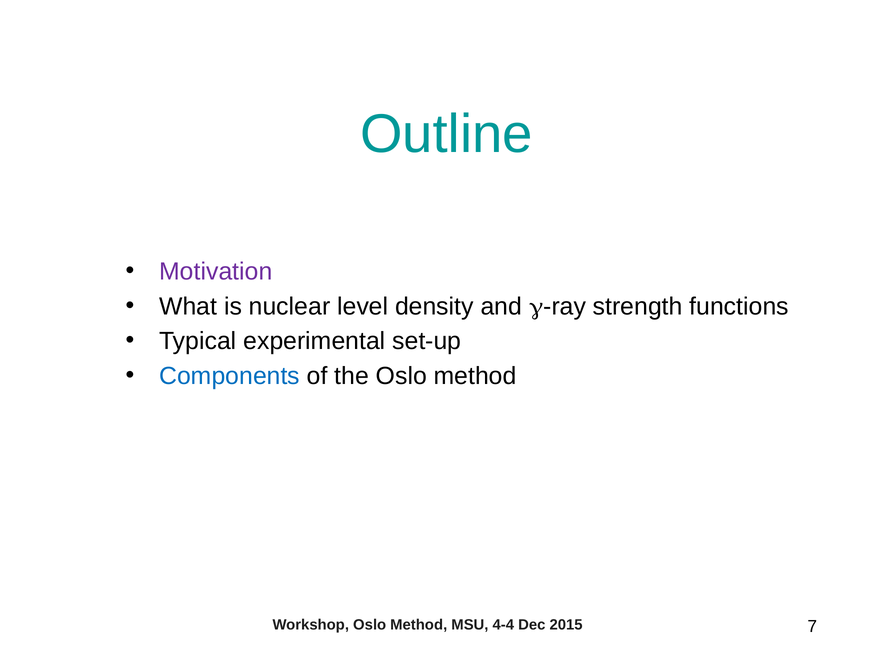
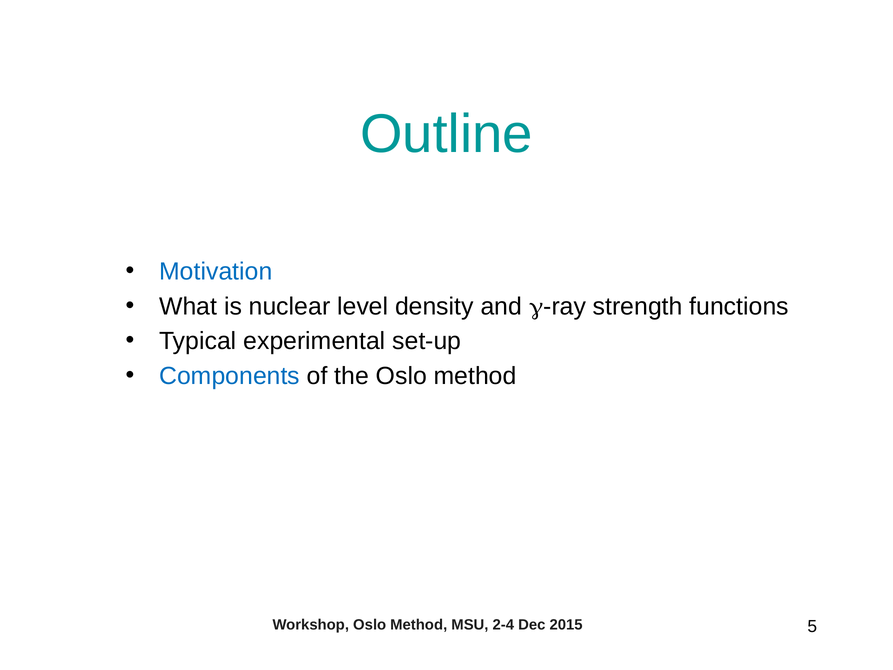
Motivation colour: purple -> blue
4-4: 4-4 -> 2-4
7: 7 -> 5
